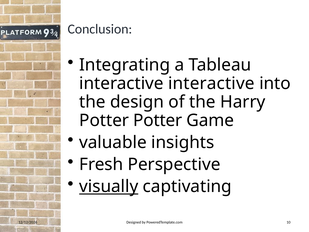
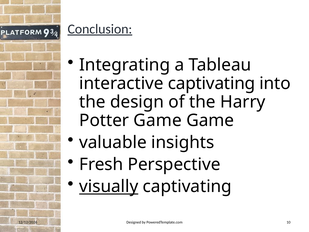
Conclusion underline: none -> present
interactive interactive: interactive -> captivating
Potter Potter: Potter -> Game
